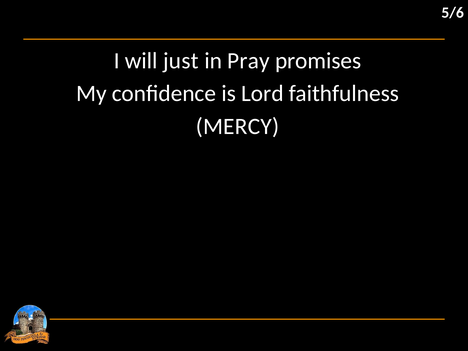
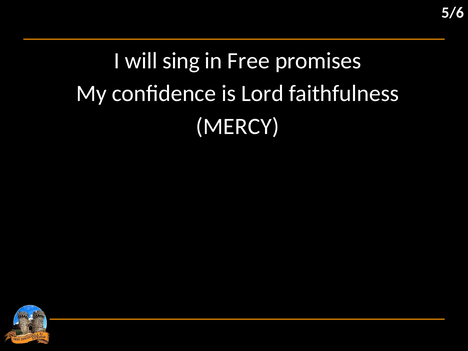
just: just -> sing
Pray: Pray -> Free
